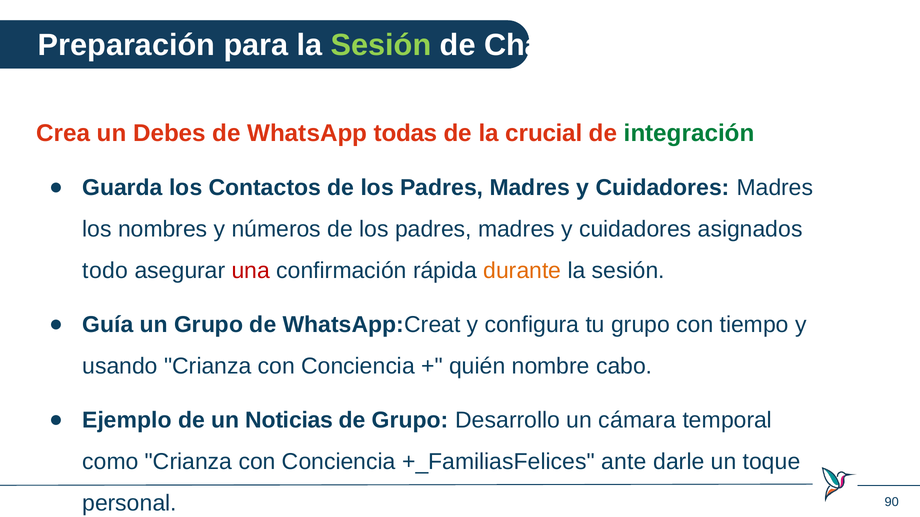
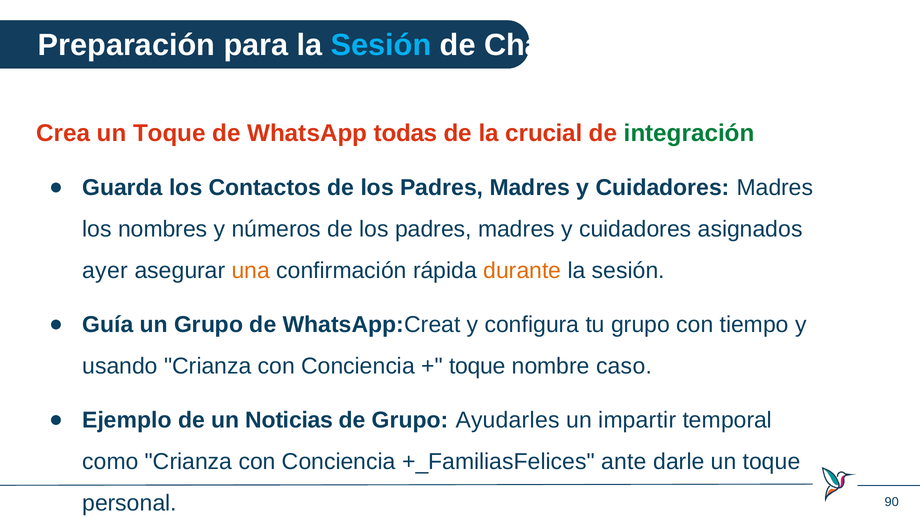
Sesión at (381, 45) colour: light green -> light blue
Crea un Debes: Debes -> Toque
todo: todo -> ayer
una colour: red -> orange
quién at (477, 366): quién -> toque
cabo: cabo -> caso
Desarrollo: Desarrollo -> Ayudarles
cámara: cámara -> impartir
